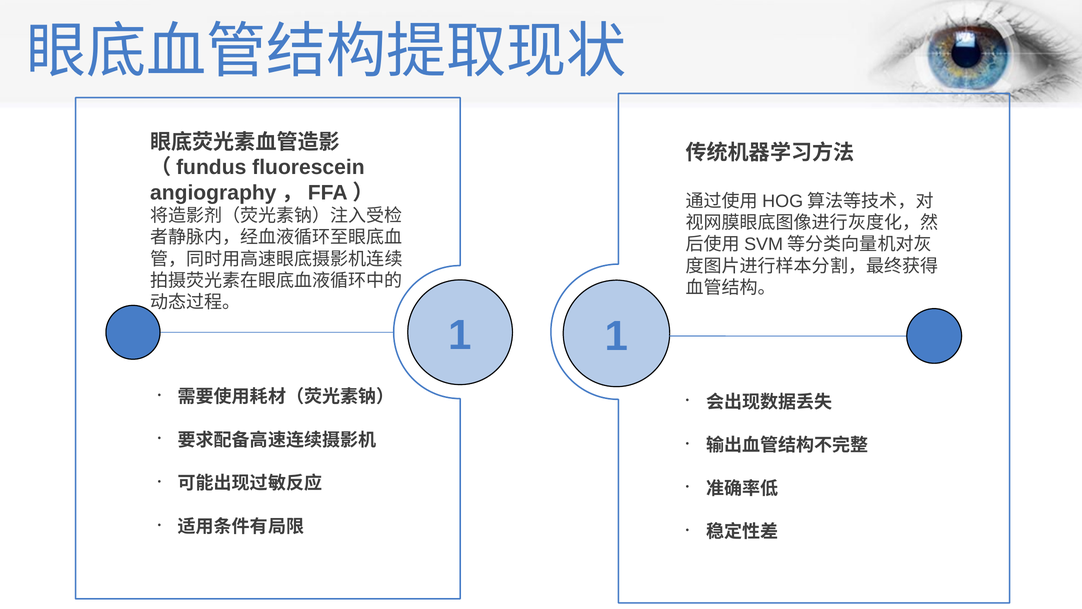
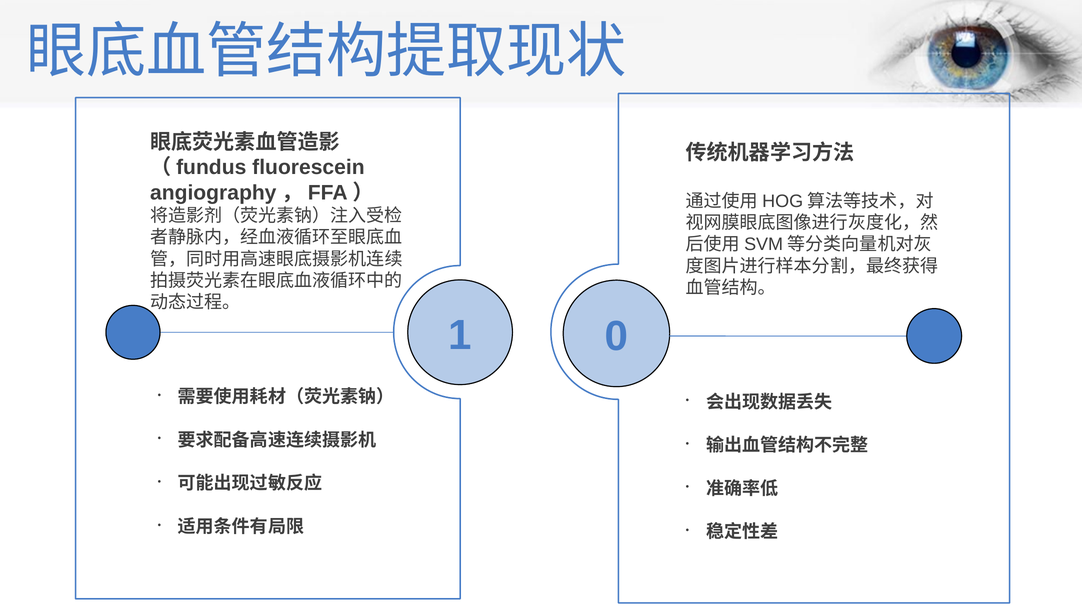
1 1: 1 -> 0
